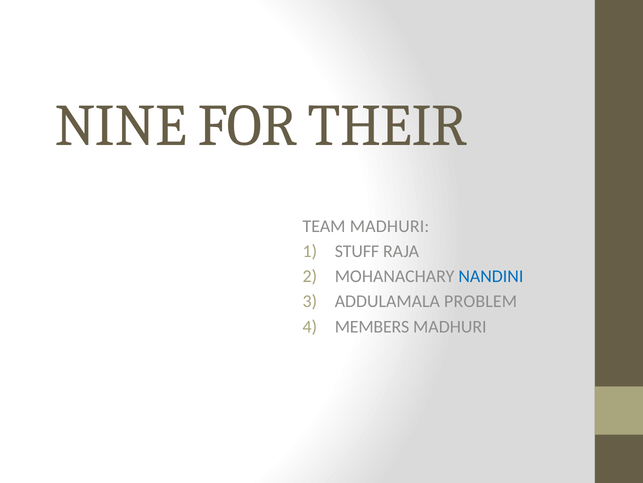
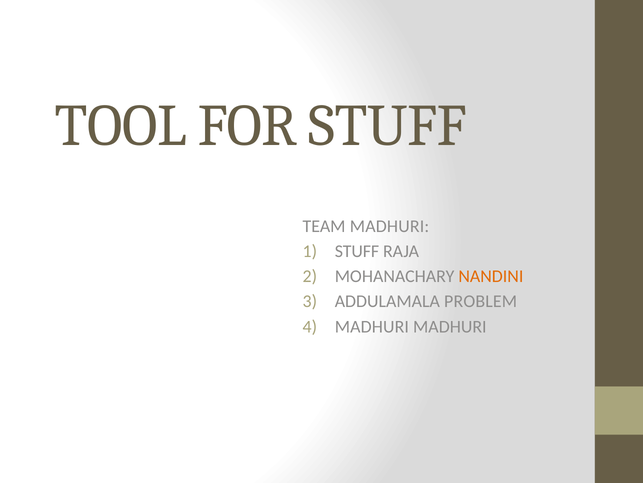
NINE: NINE -> TOOL
FOR THEIR: THEIR -> STUFF
NANDINI colour: blue -> orange
MEMBERS at (372, 326): MEMBERS -> MADHURI
